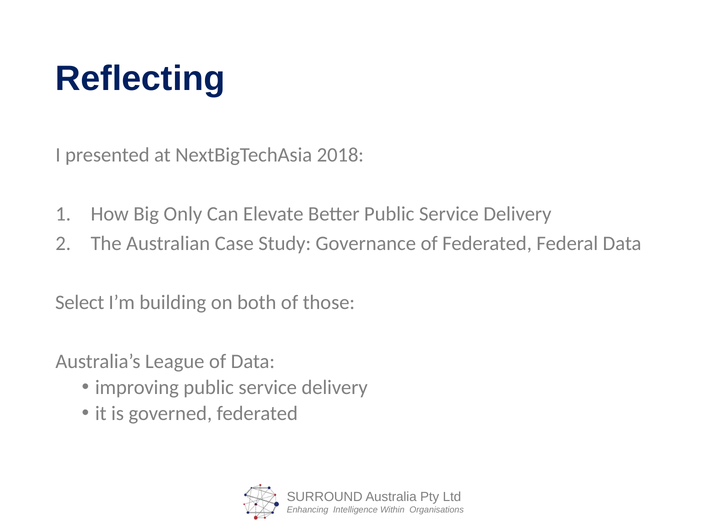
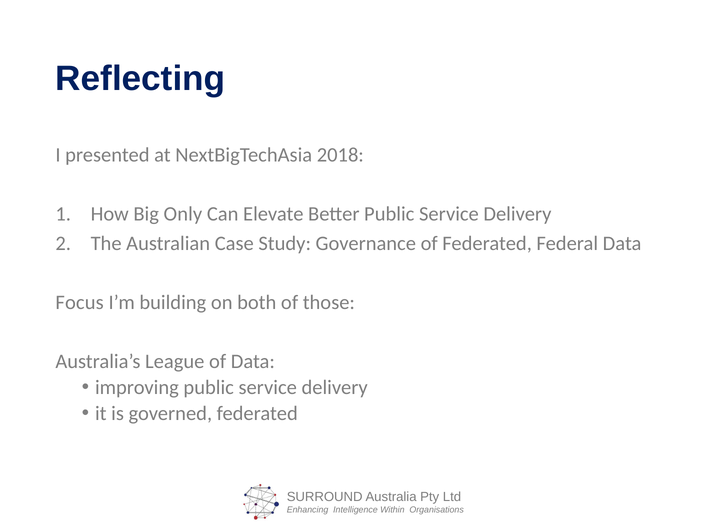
Select: Select -> Focus
